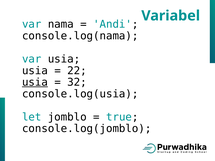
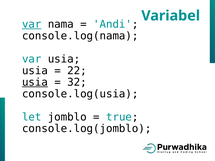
var at (32, 24) underline: none -> present
